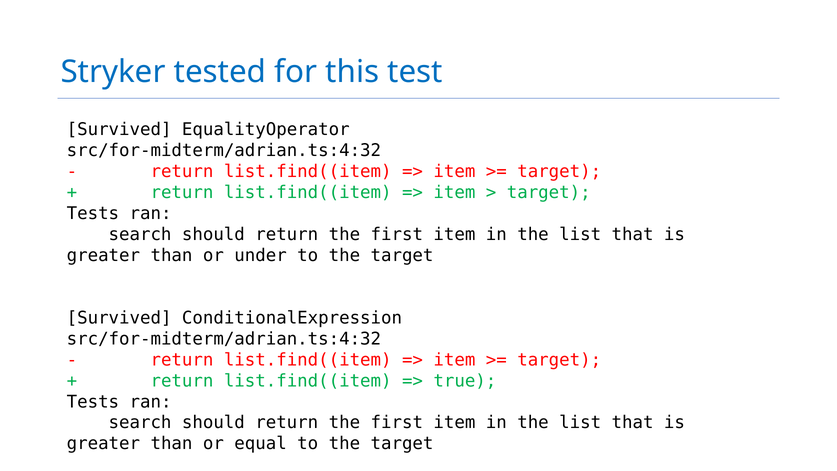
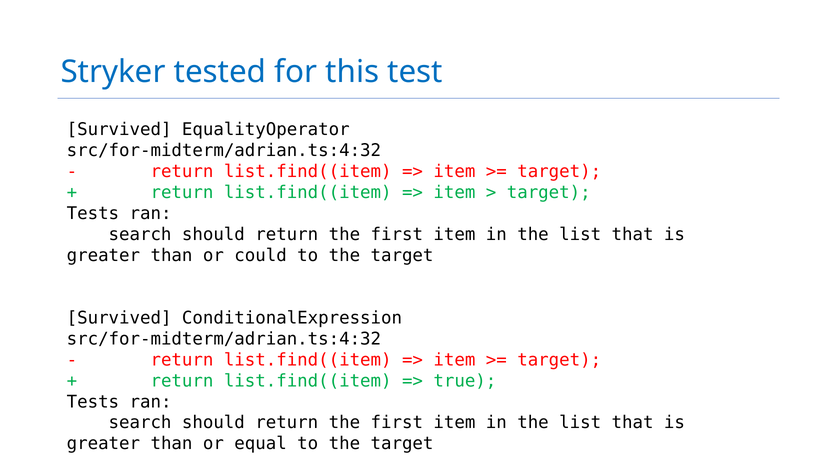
under: under -> could
